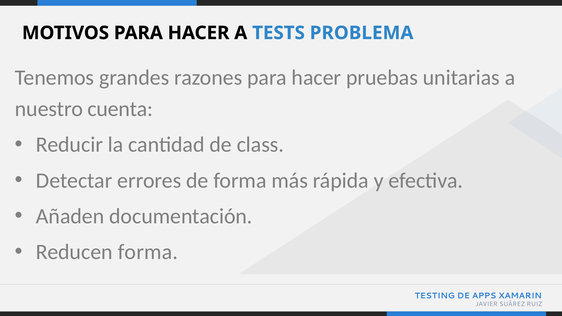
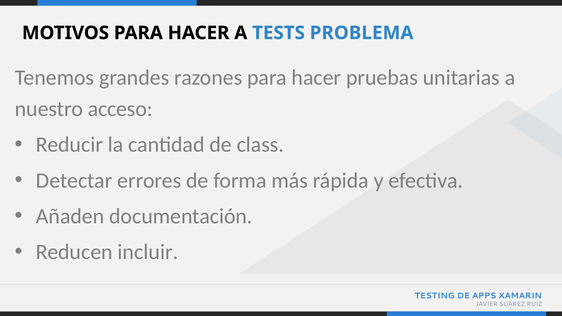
cuenta: cuenta -> acceso
Reducen forma: forma -> incluir
